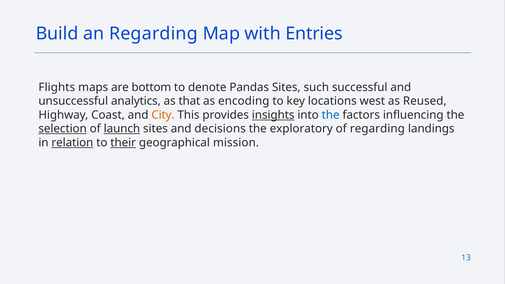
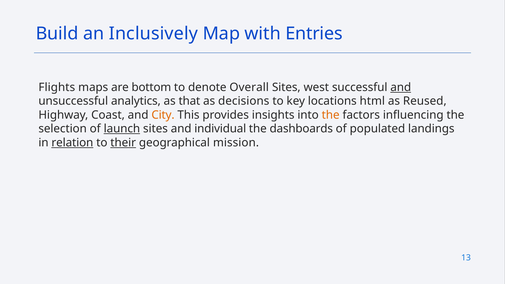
an Regarding: Regarding -> Inclusively
Pandas: Pandas -> Overall
such: such -> west
and at (401, 87) underline: none -> present
encoding: encoding -> decisions
west: west -> html
insights underline: present -> none
the at (331, 115) colour: blue -> orange
selection underline: present -> none
decisions: decisions -> individual
exploratory: exploratory -> dashboards
of regarding: regarding -> populated
